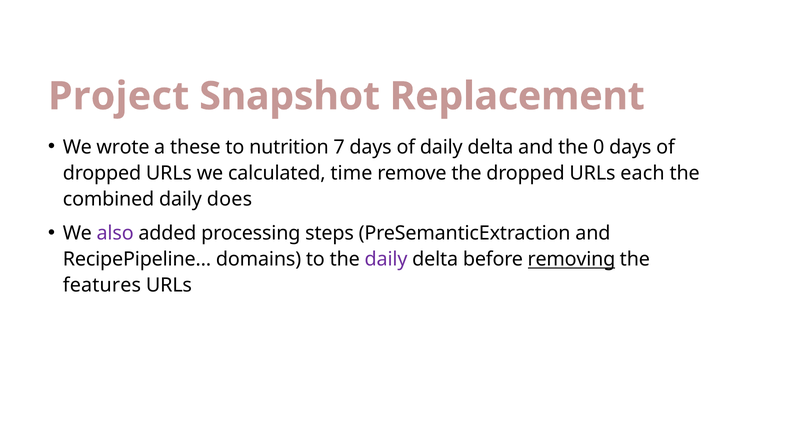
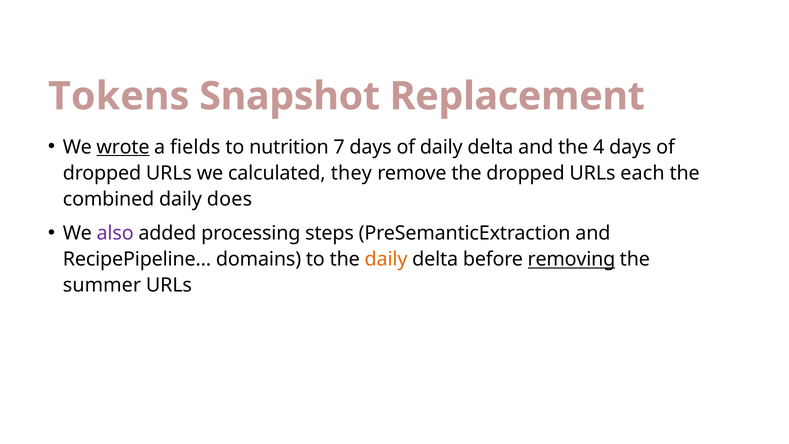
Project: Project -> Tokens
wrote underline: none -> present
these: these -> fields
0: 0 -> 4
time: time -> they
daily at (386, 259) colour: purple -> orange
features: features -> summer
